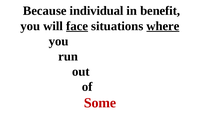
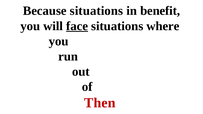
Because individual: individual -> situations
where underline: present -> none
Some: Some -> Then
